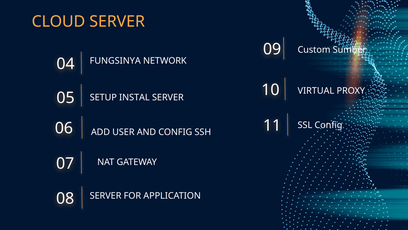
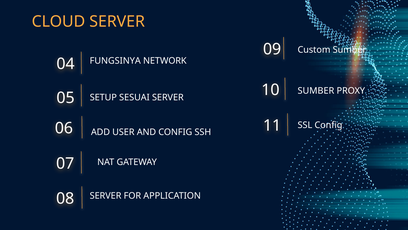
VIRTUAL at (316, 91): VIRTUAL -> SUMBER
INSTAL: INSTAL -> SESUAI
